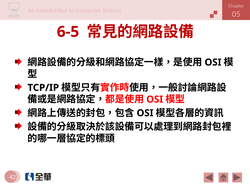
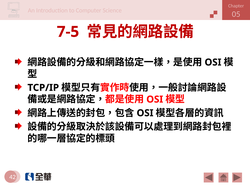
6-5: 6-5 -> 7-5
